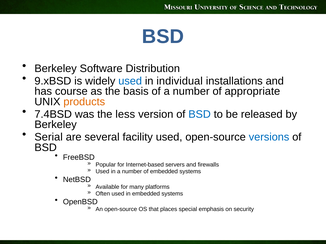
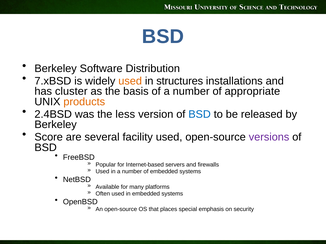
9.xBSD: 9.xBSD -> 7.xBSD
used at (130, 81) colour: blue -> orange
individual: individual -> structures
course: course -> cluster
7.4BSD: 7.4BSD -> 2.4BSD
Serial: Serial -> Score
versions colour: blue -> purple
